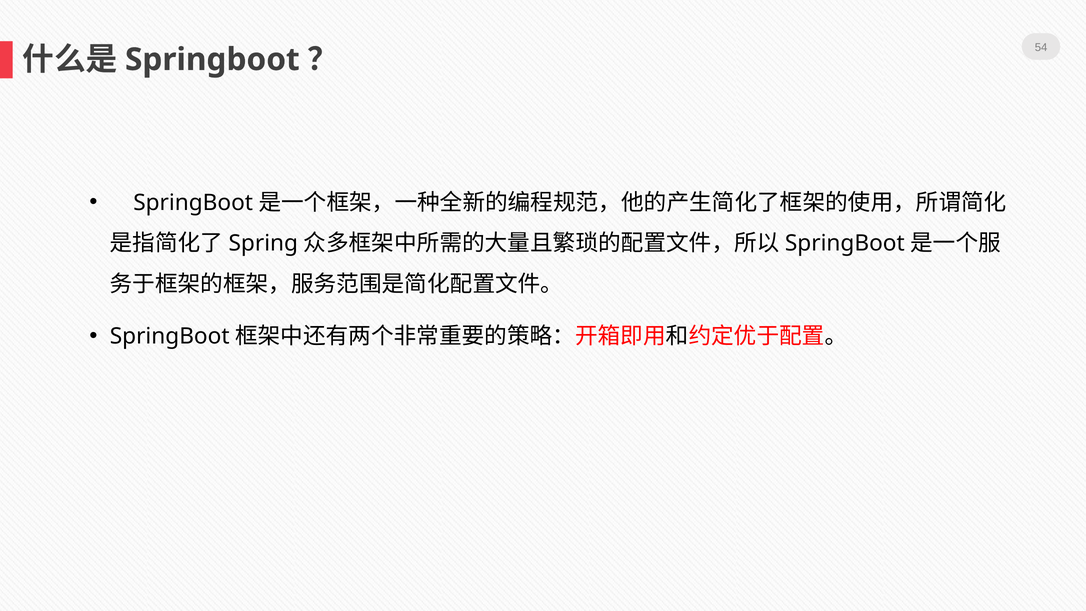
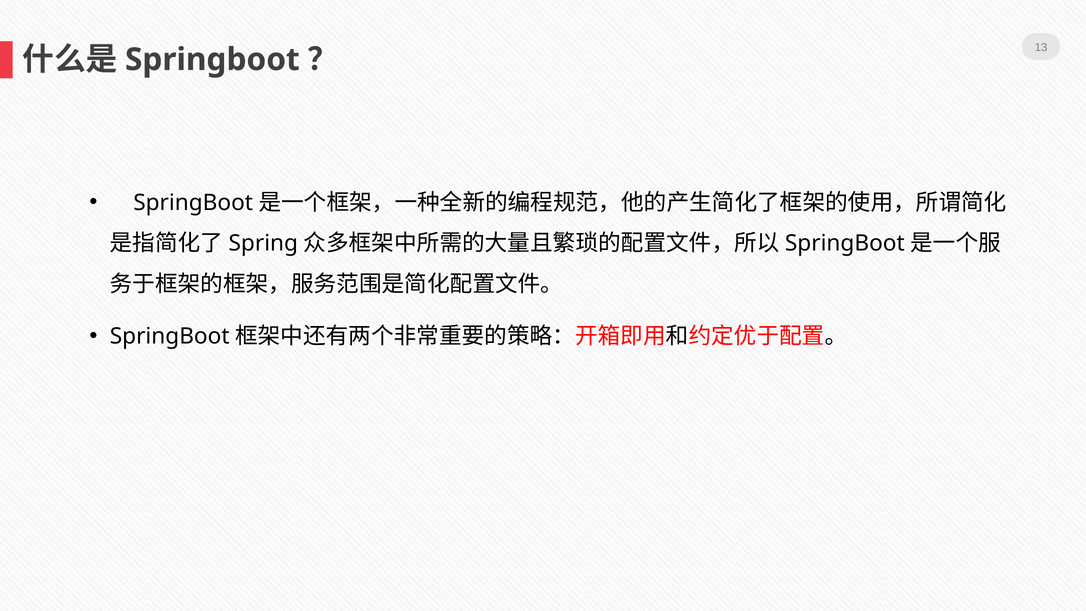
54: 54 -> 13
